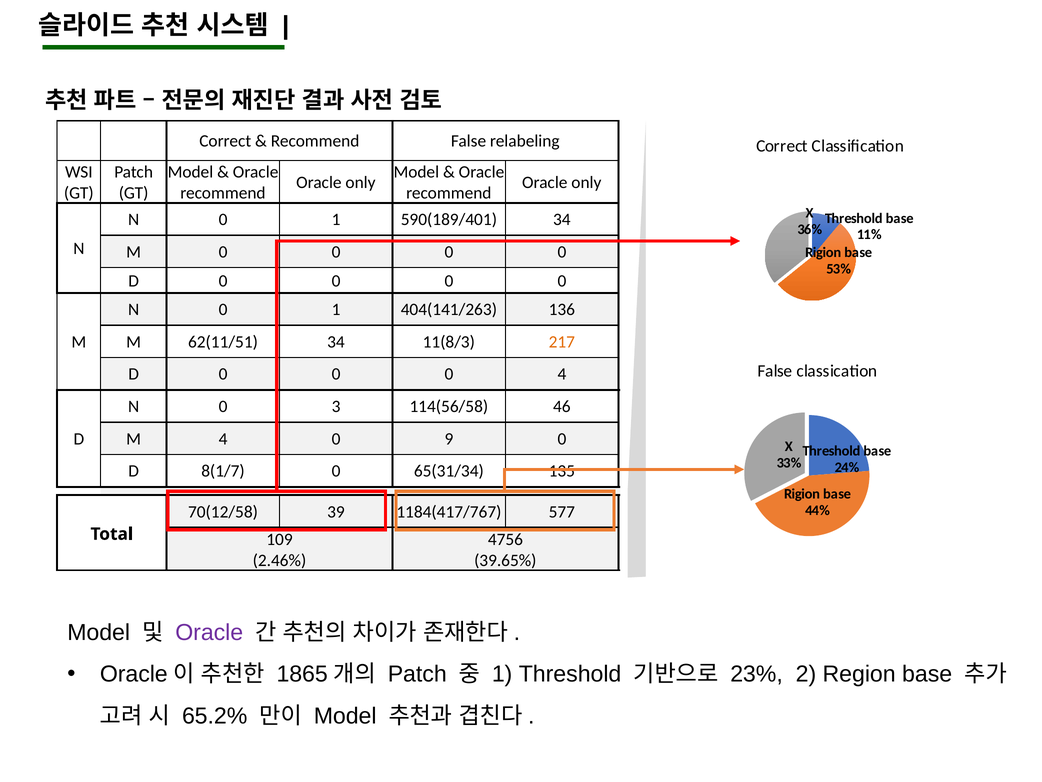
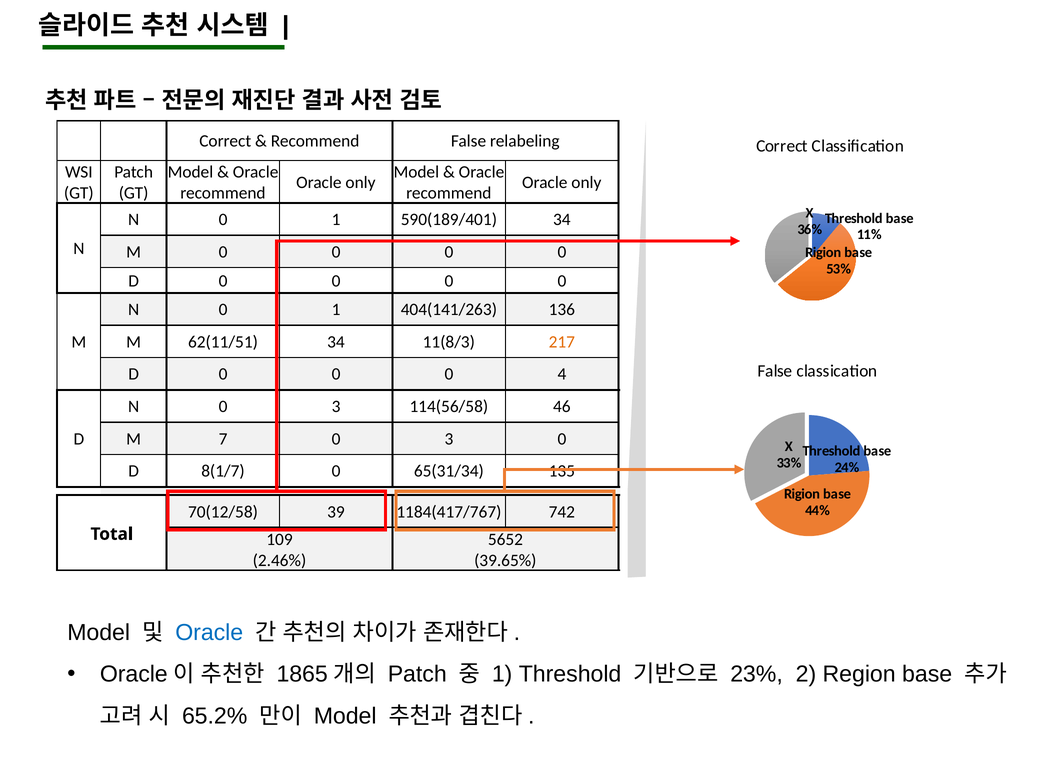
M 4: 4 -> 7
9 at (449, 439): 9 -> 3
577: 577 -> 742
4756: 4756 -> 5652
Oracle at (209, 632) colour: purple -> blue
